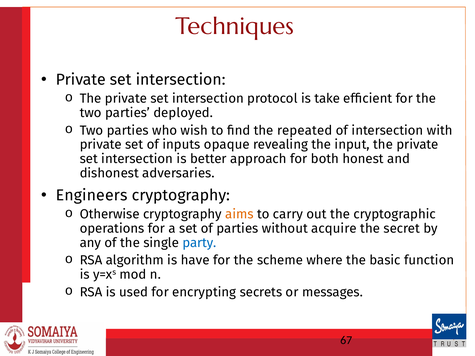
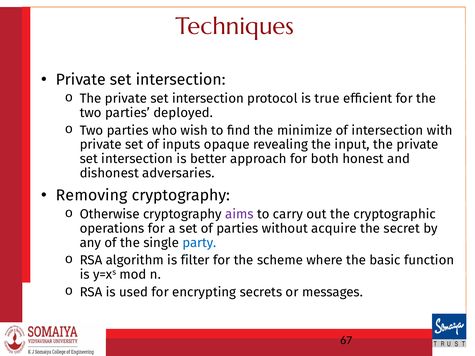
take: take -> true
repeated: repeated -> minimize
Engineers: Engineers -> Removing
aims colour: orange -> purple
have: have -> filter
